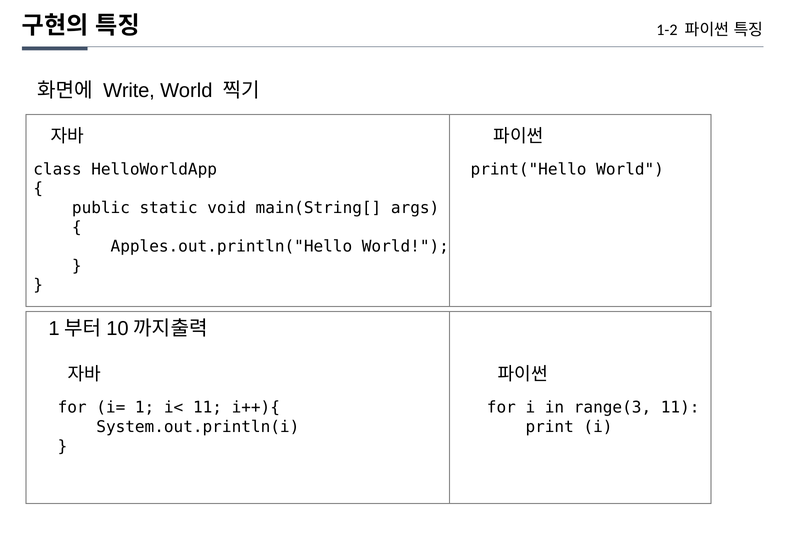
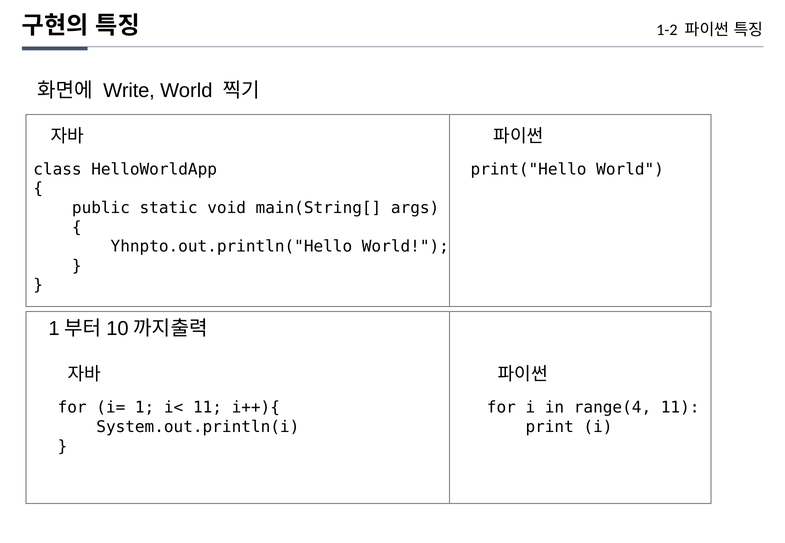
Apples.out.println("Hello: Apples.out.println("Hello -> Yhnpto.out.println("Hello
range(3: range(3 -> range(4
